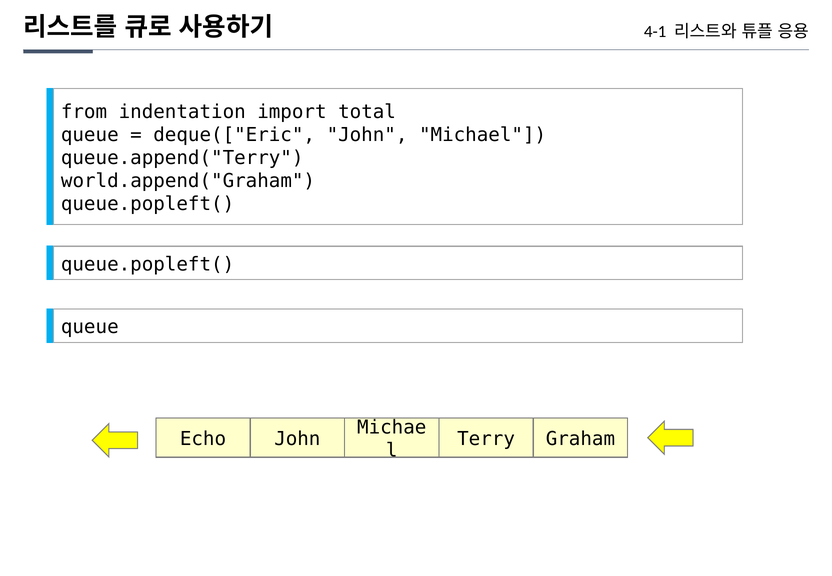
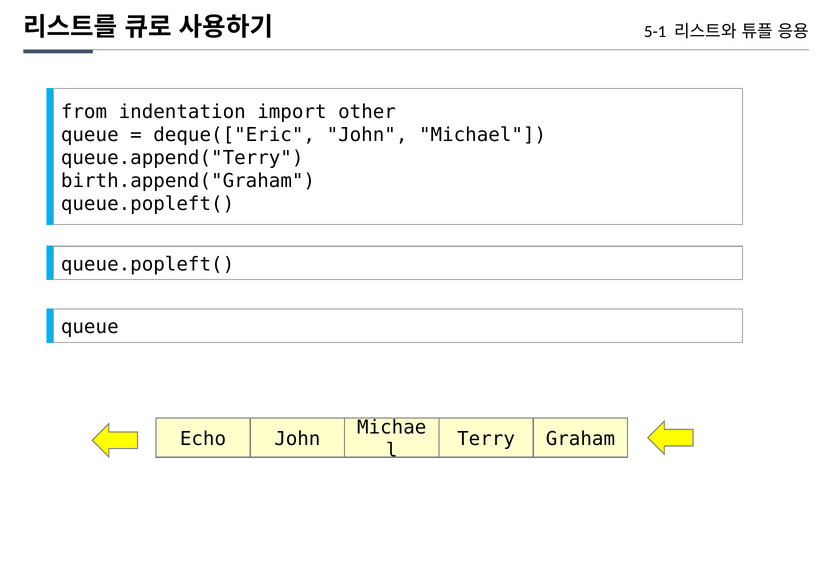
4-1: 4-1 -> 5-1
total: total -> other
world.append("Graham: world.append("Graham -> birth.append("Graham
